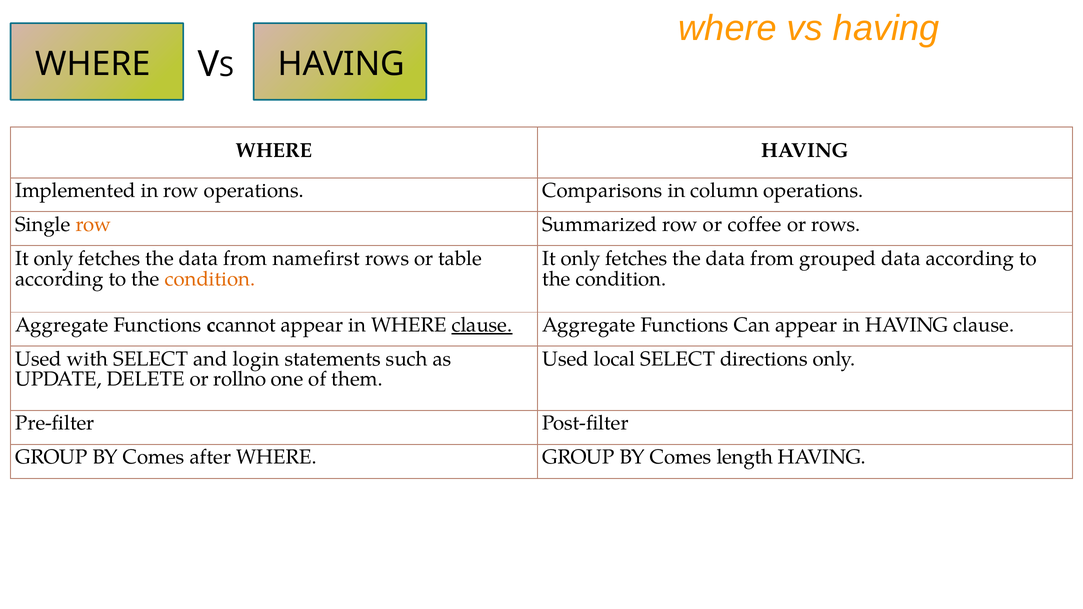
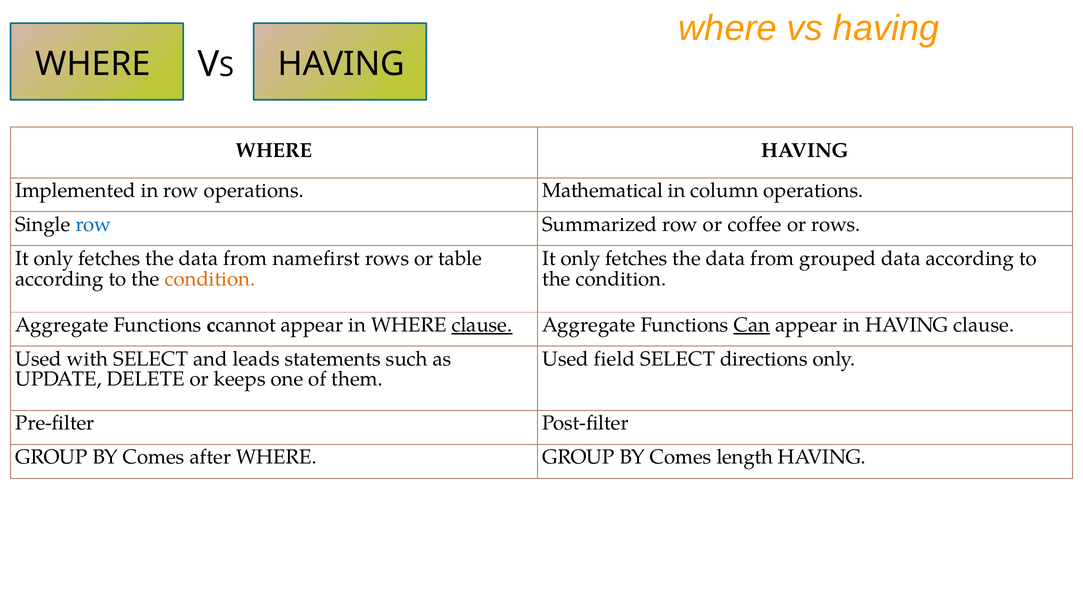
Comparisons: Comparisons -> Mathematical
row at (93, 225) colour: orange -> blue
Can underline: none -> present
login: login -> leads
local: local -> field
rollno: rollno -> keeps
